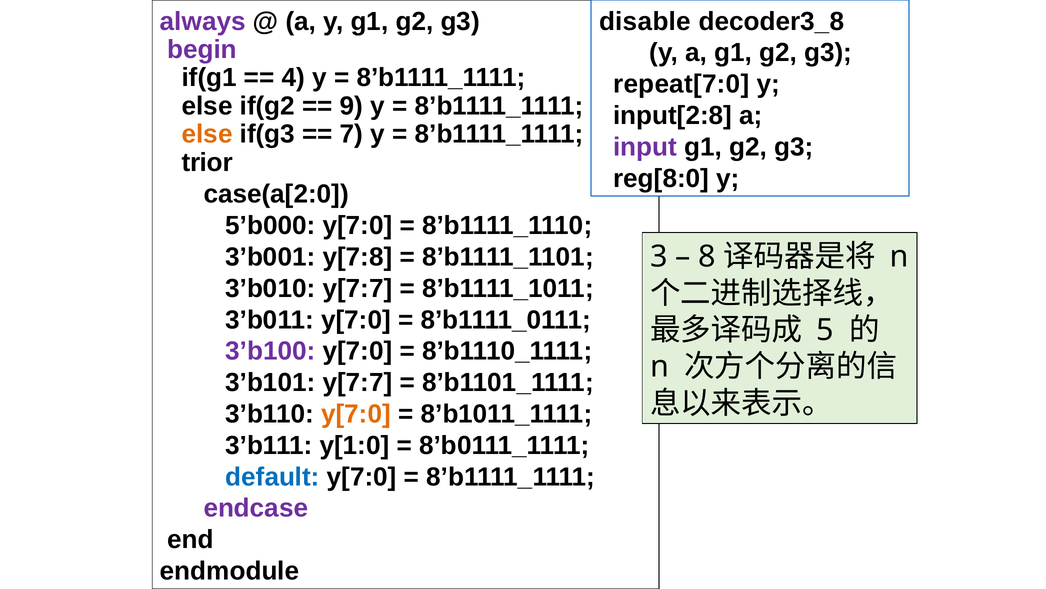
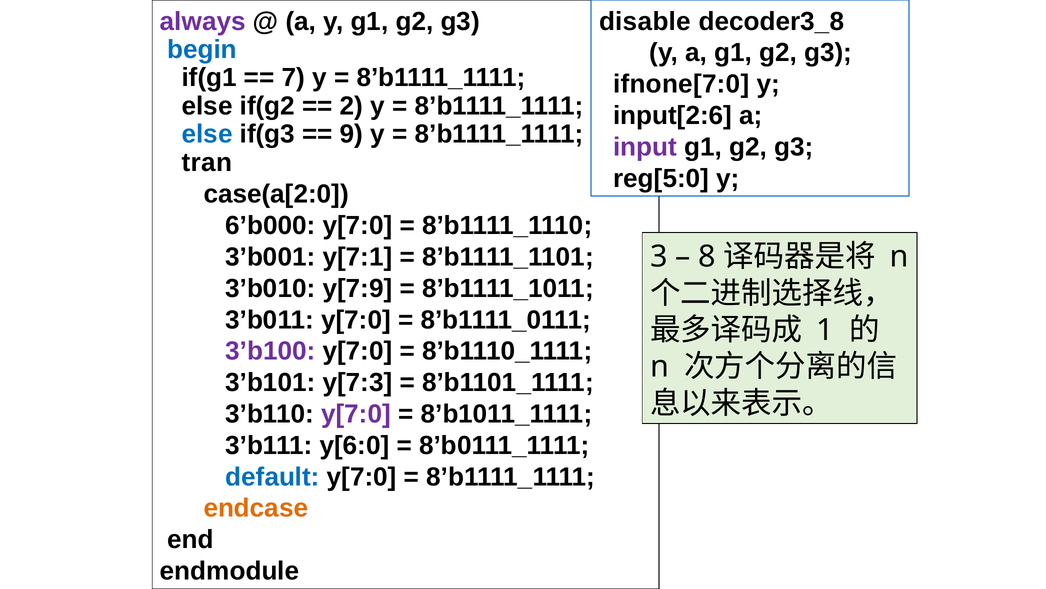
begin colour: purple -> blue
4: 4 -> 7
repeat[7:0: repeat[7:0 -> ifnone[7:0
9: 9 -> 2
input[2:8: input[2:8 -> input[2:6
else at (207, 134) colour: orange -> blue
7: 7 -> 9
trior: trior -> tran
reg[8:0: reg[8:0 -> reg[5:0
5’b000: 5’b000 -> 6’b000
y[7:8: y[7:8 -> y[7:1
3’b010 y[7:7: y[7:7 -> y[7:9
5: 5 -> 1
3’b101 y[7:7: y[7:7 -> y[7:3
y[7:0 at (356, 414) colour: orange -> purple
y[1:0: y[1:0 -> y[6:0
endcase colour: purple -> orange
